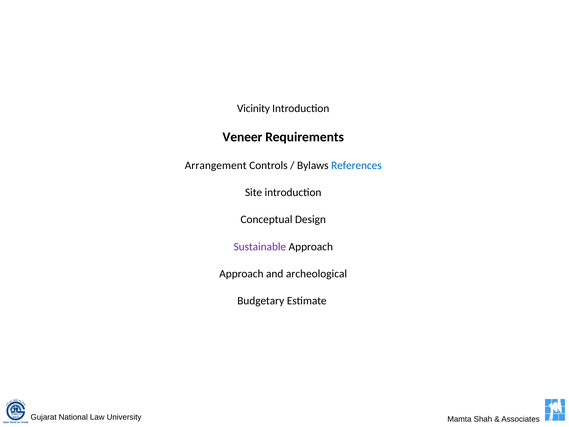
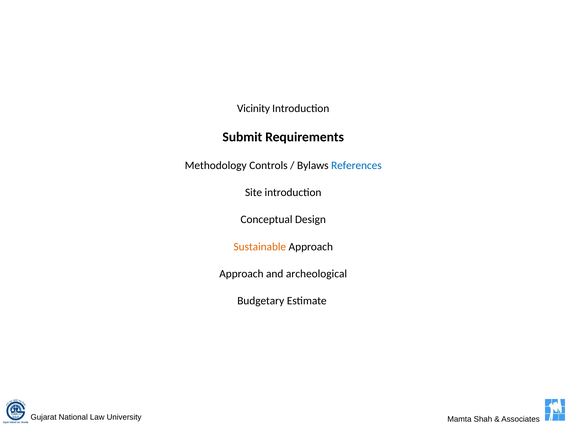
Veneer: Veneer -> Submit
Arrangement: Arrangement -> Methodology
Sustainable colour: purple -> orange
